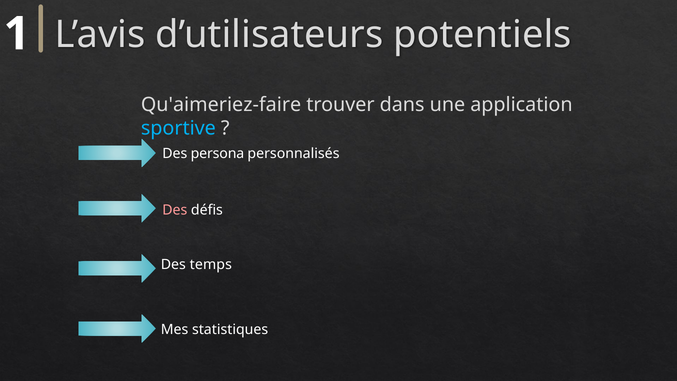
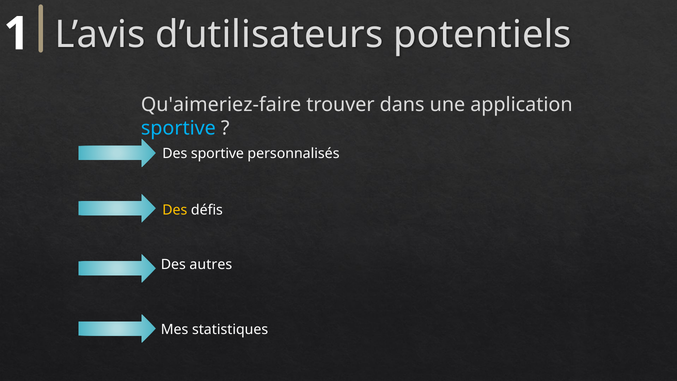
Des persona: persona -> sportive
Des at (175, 210) colour: pink -> yellow
temps: temps -> autres
